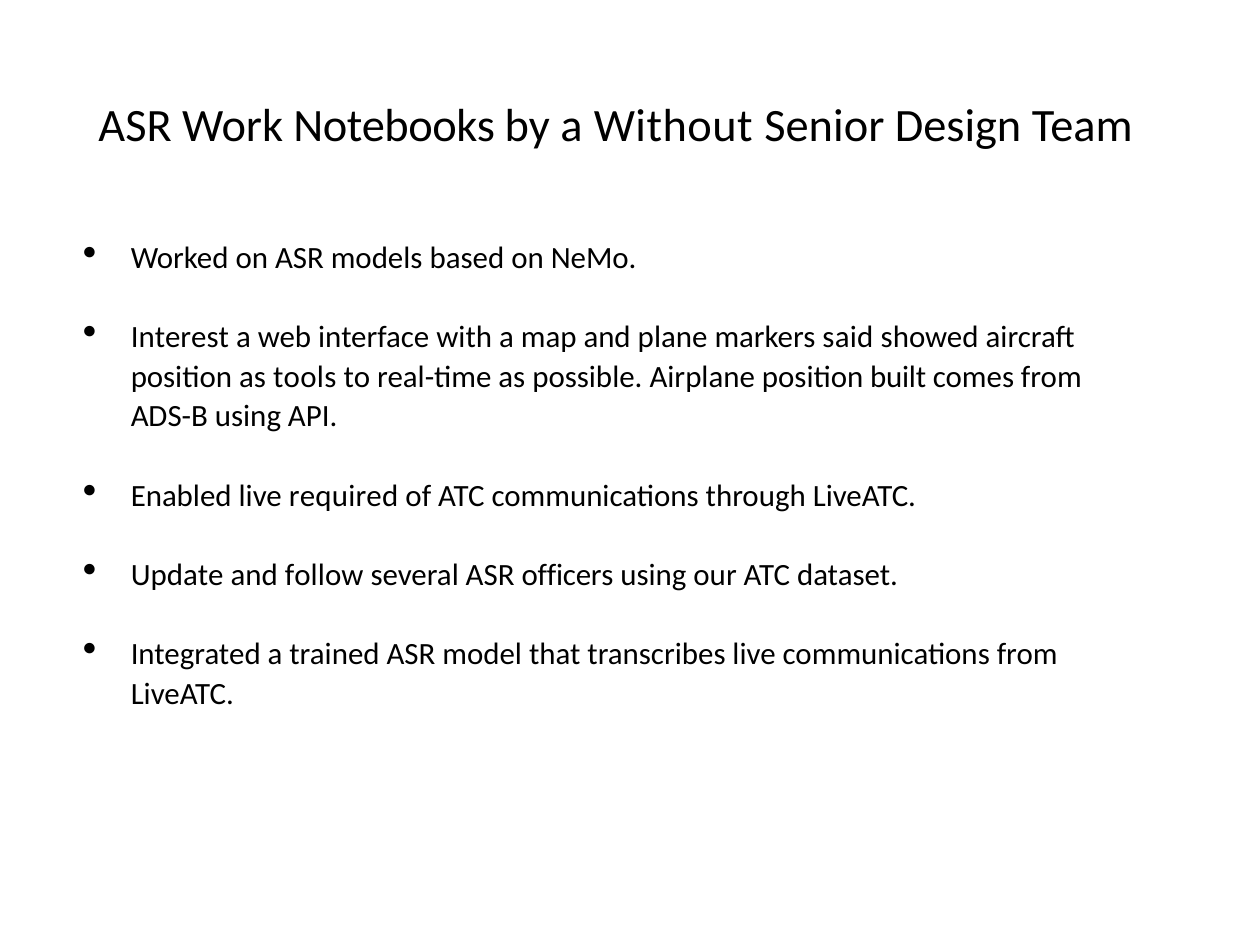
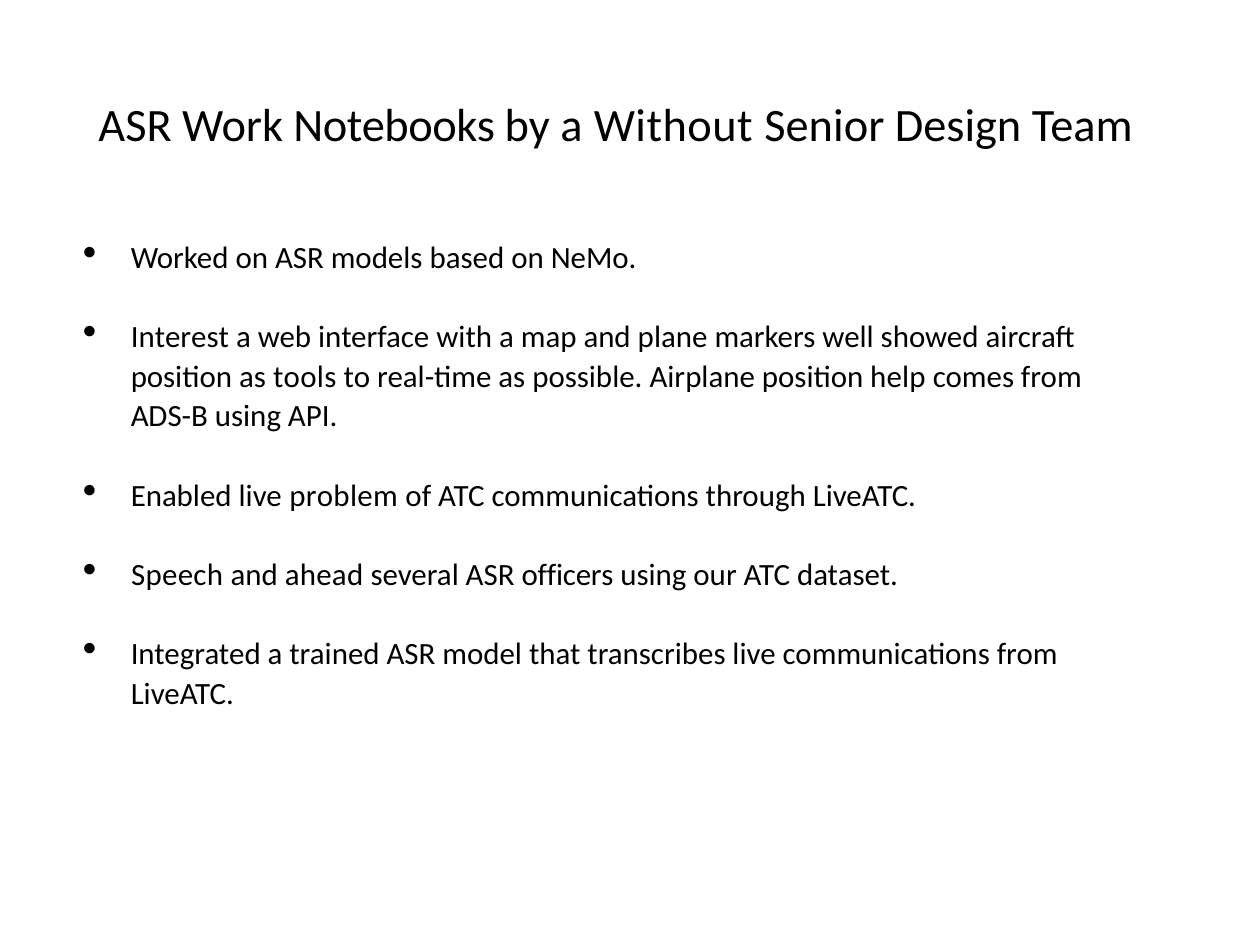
said: said -> well
built: built -> help
required: required -> problem
Update: Update -> Speech
follow: follow -> ahead
